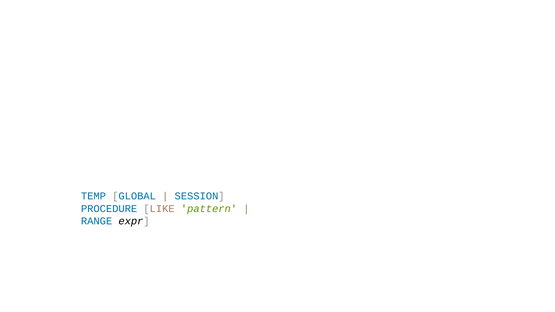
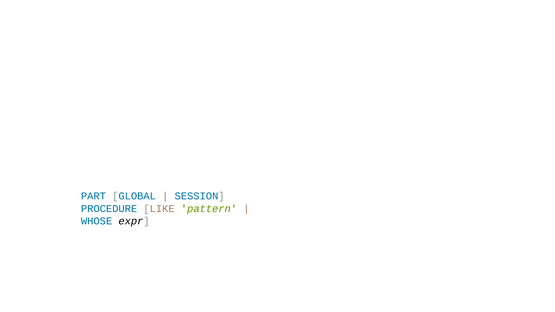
TEMP: TEMP -> PART
RANGE: RANGE -> WHOSE
